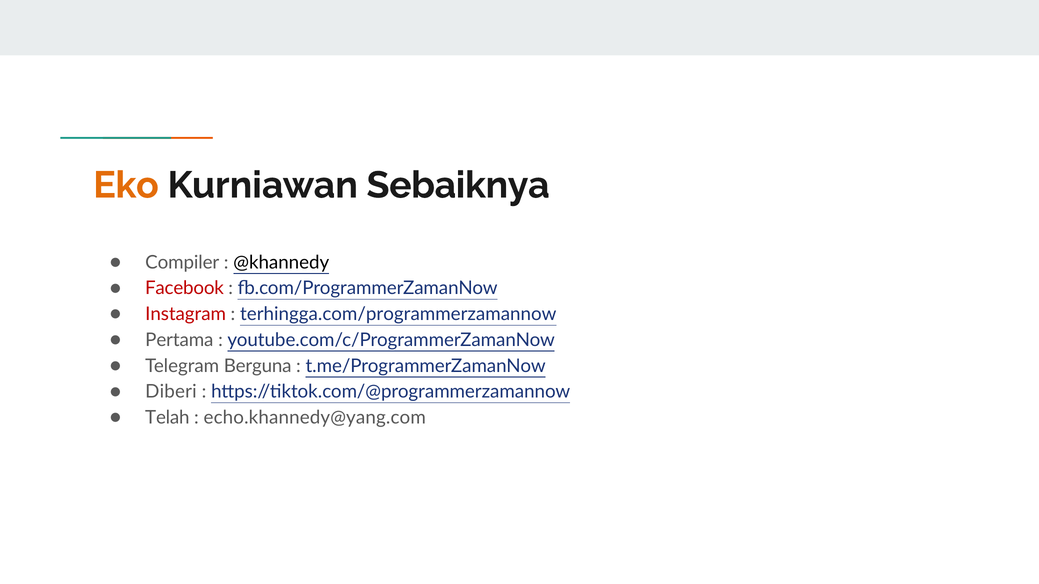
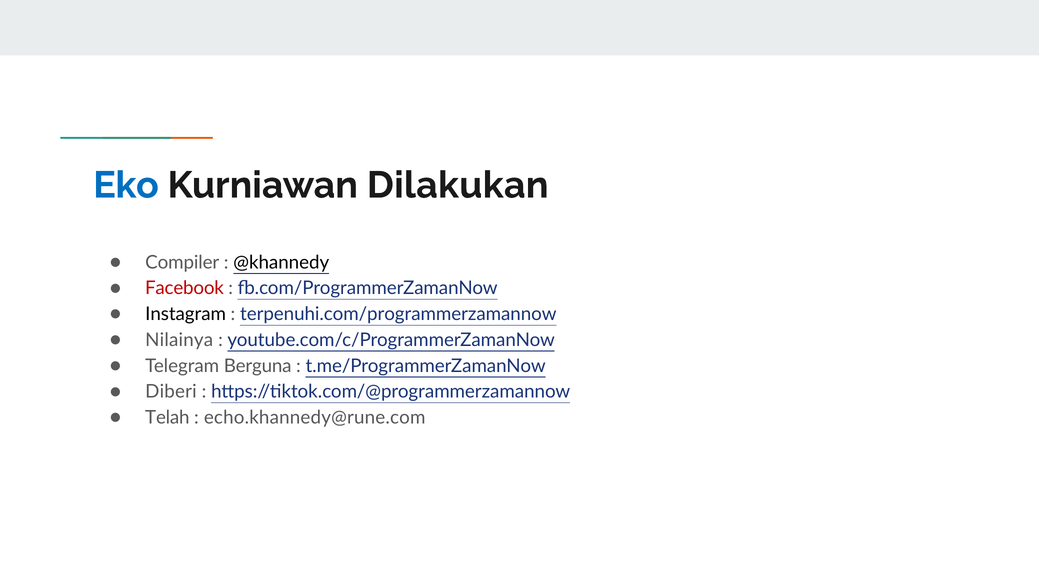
Eko colour: orange -> blue
Sebaiknya: Sebaiknya -> Dilakukan
Instagram colour: red -> black
terhingga.com/programmerzamannow: terhingga.com/programmerzamannow -> terpenuhi.com/programmerzamannow
Pertama: Pertama -> Nilainya
echo.khannedy@yang.com: echo.khannedy@yang.com -> echo.khannedy@rune.com
